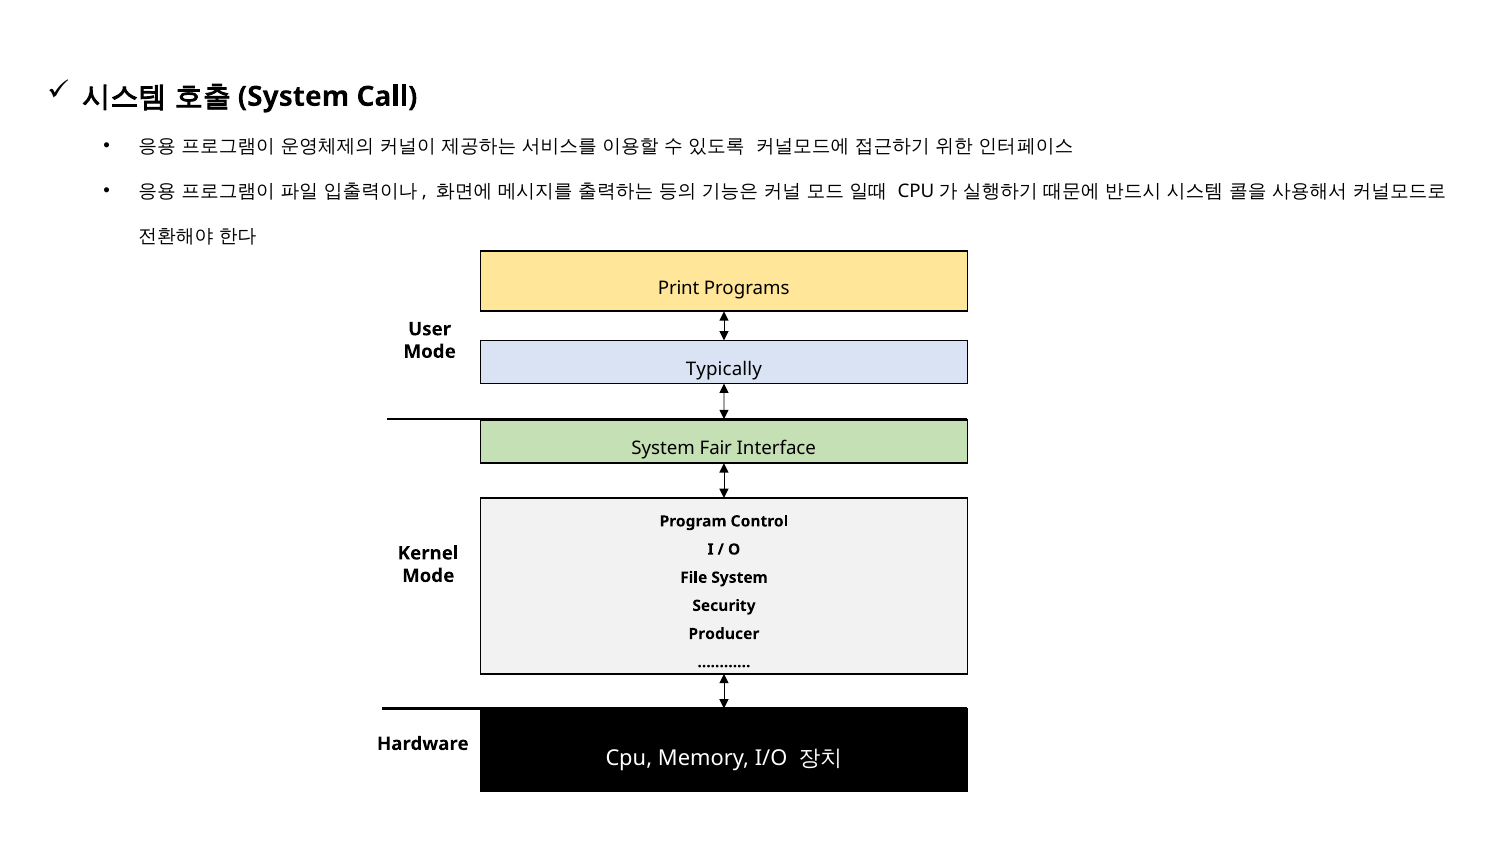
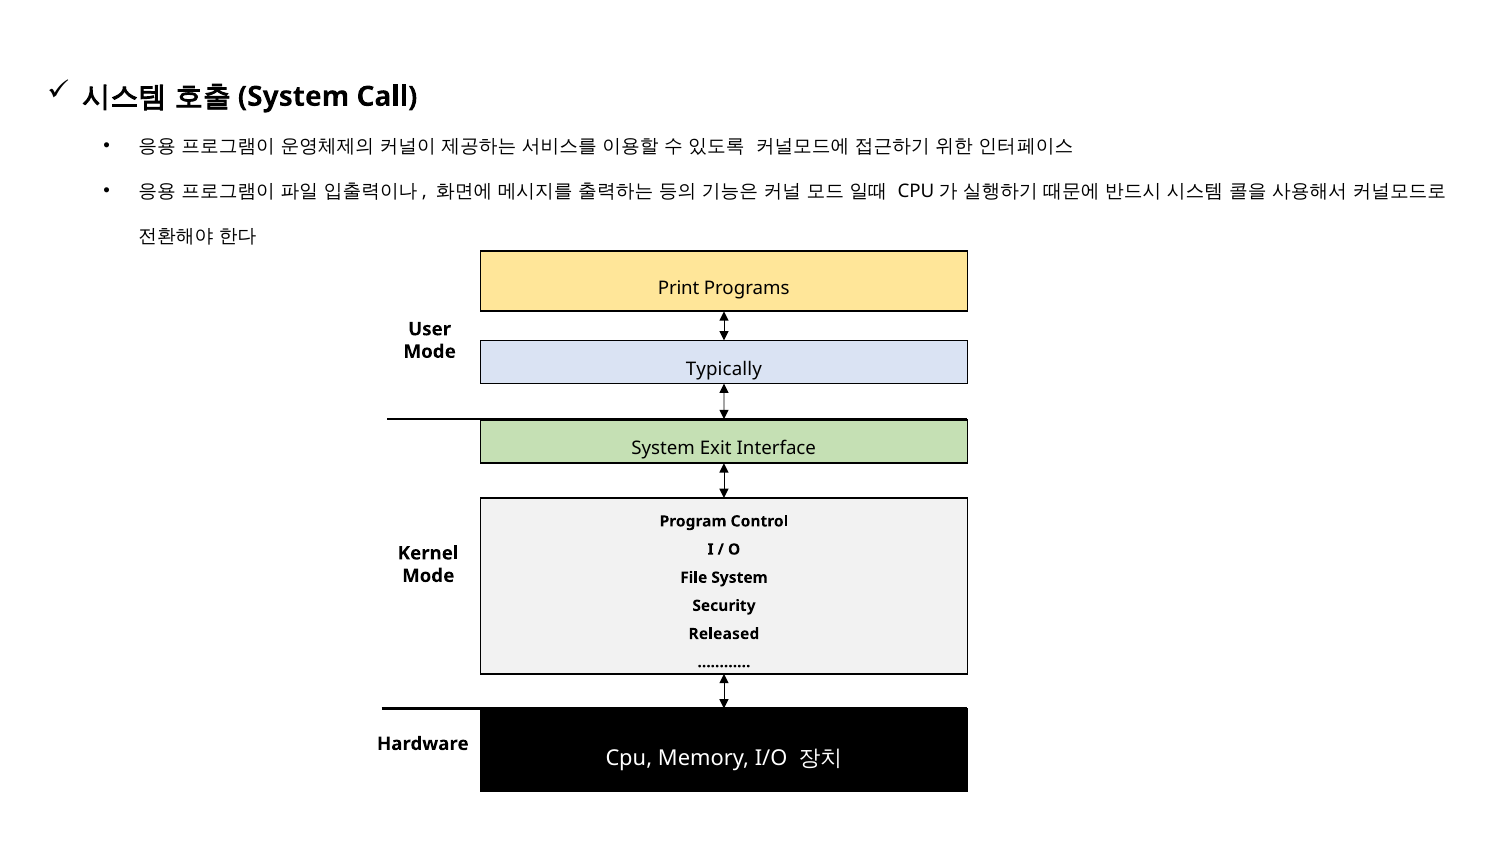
Fair: Fair -> Exit
Producer: Producer -> Released
